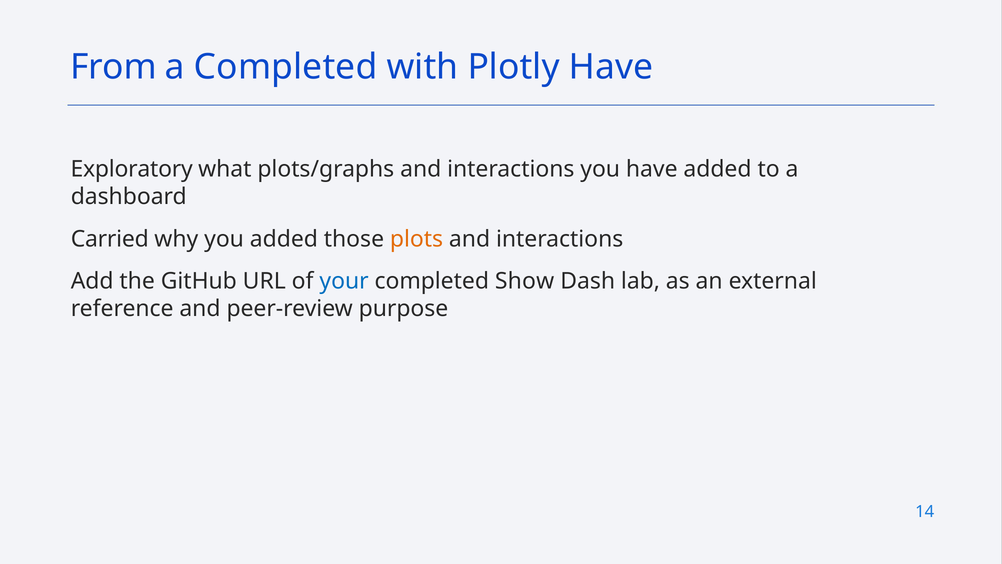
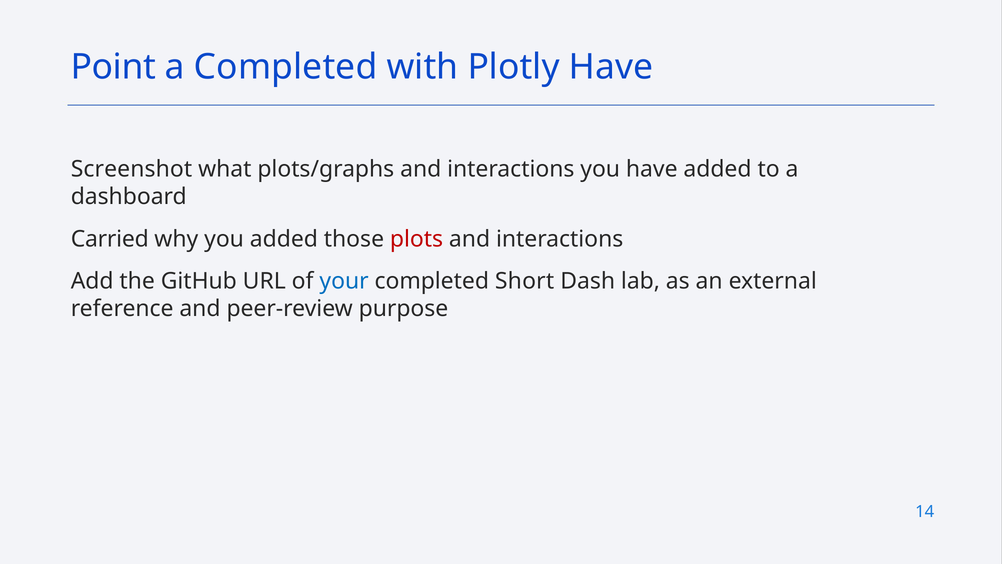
From: From -> Point
Exploratory: Exploratory -> Screenshot
plots colour: orange -> red
Show: Show -> Short
